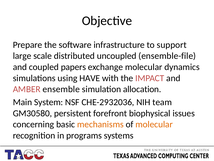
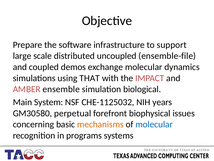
papers: papers -> demos
HAVE: HAVE -> THAT
allocation: allocation -> biological
CHE-2932036: CHE-2932036 -> CHE-1125032
team: team -> years
persistent: persistent -> perpetual
molecular at (154, 124) colour: orange -> blue
